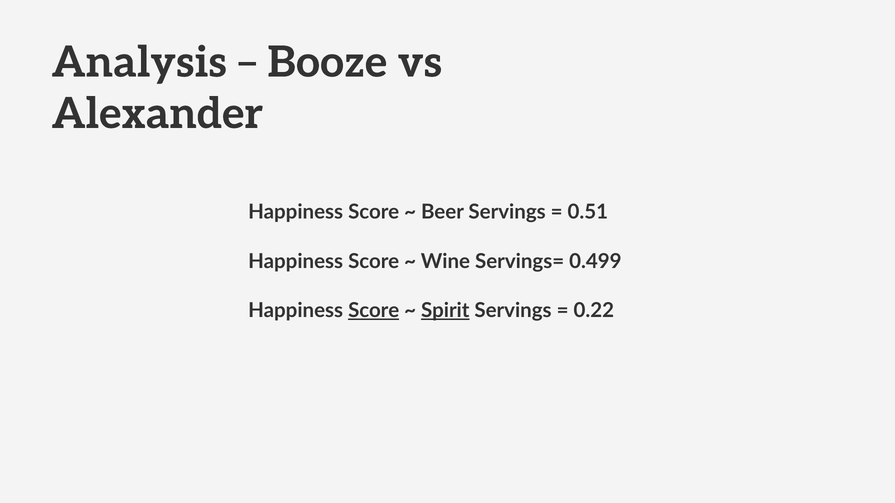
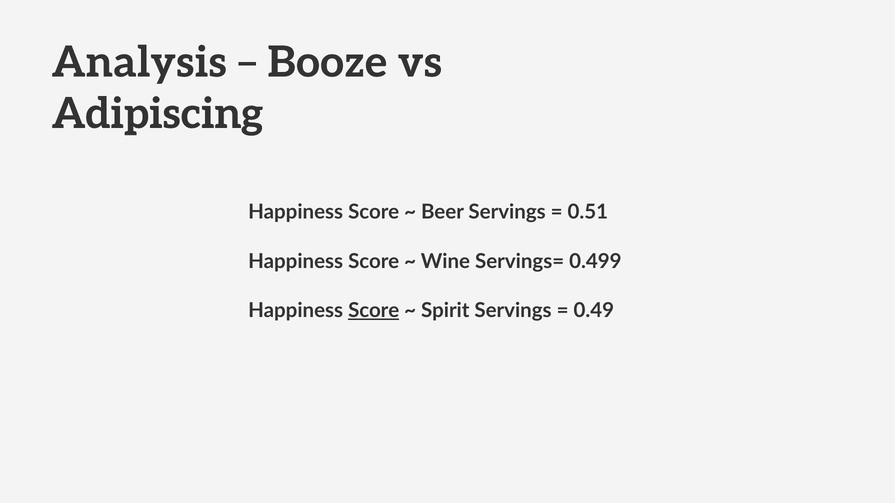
Alexander: Alexander -> Adipiscing
Spirit underline: present -> none
0.22: 0.22 -> 0.49
